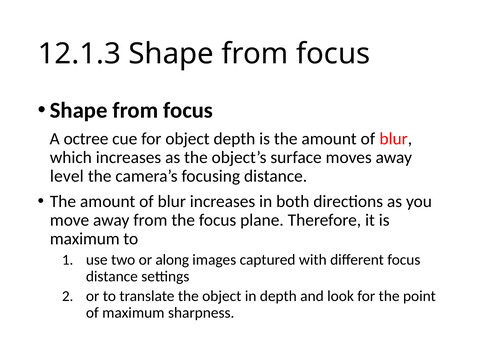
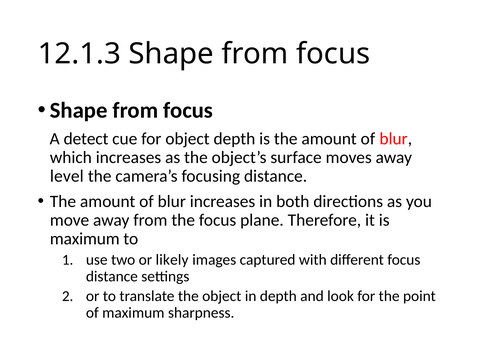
octree: octree -> detect
along: along -> likely
